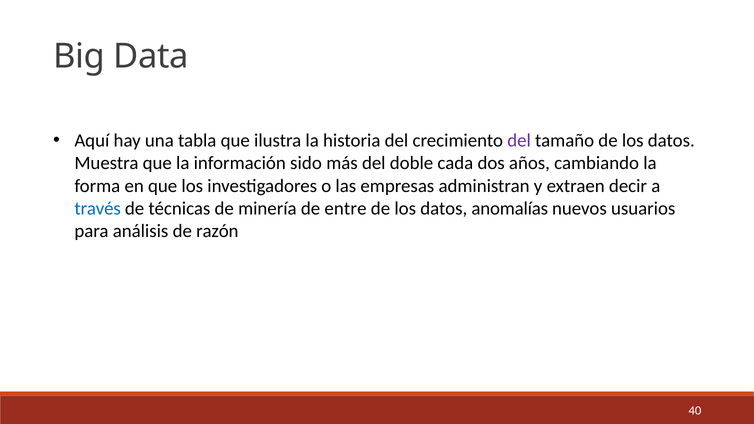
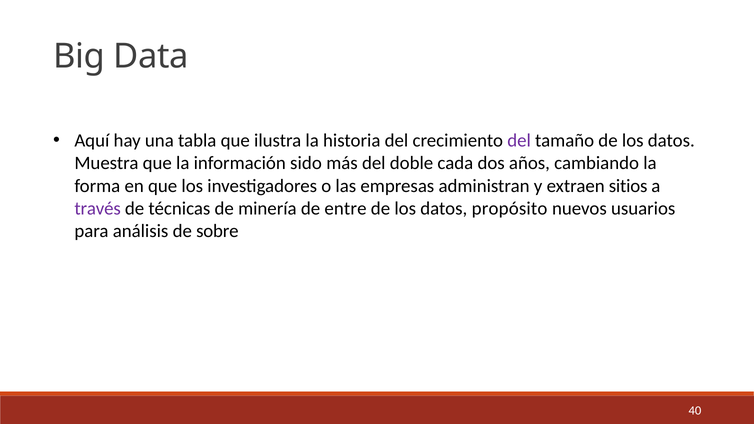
decir: decir -> sitios
través colour: blue -> purple
anomalías: anomalías -> propósito
razón: razón -> sobre
